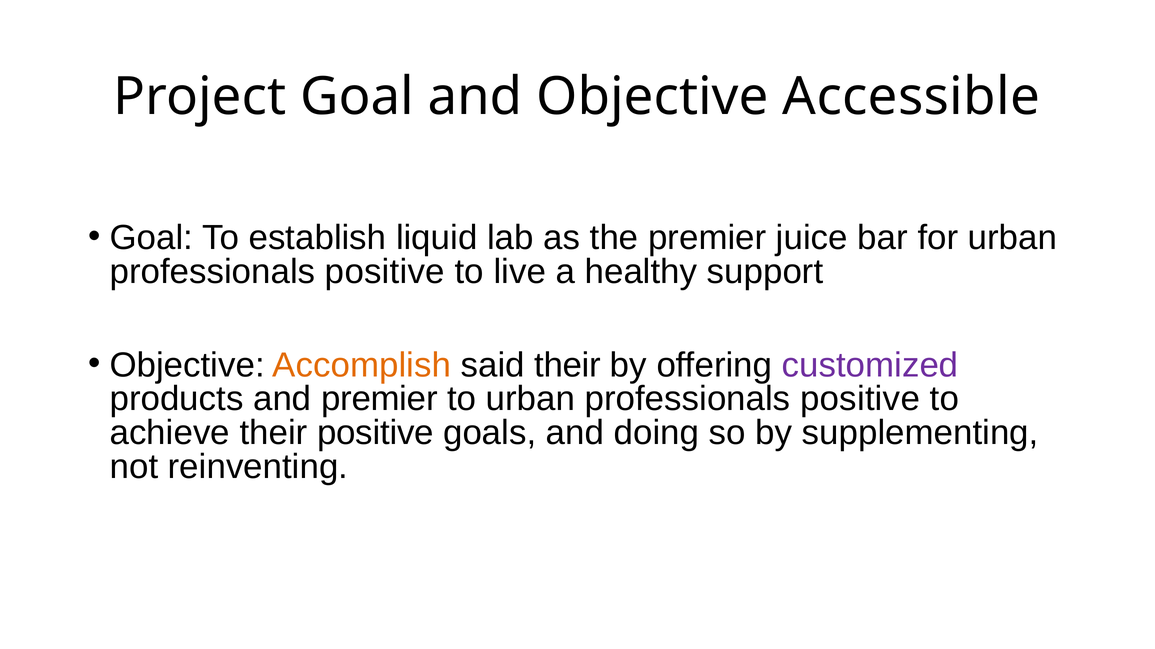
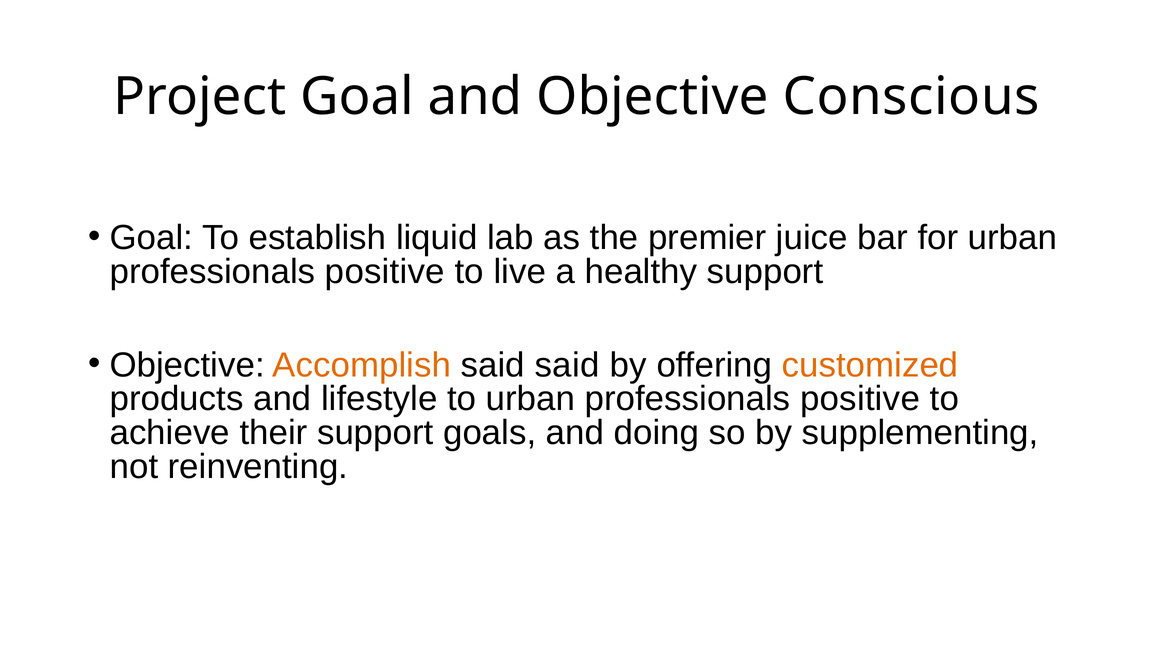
Accessible: Accessible -> Conscious
said their: their -> said
customized colour: purple -> orange
and premier: premier -> lifestyle
their positive: positive -> support
